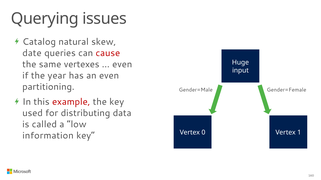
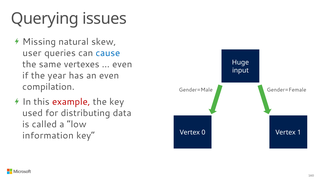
Catalog: Catalog -> Missing
date: date -> user
cause colour: red -> blue
partitioning: partitioning -> compilation
